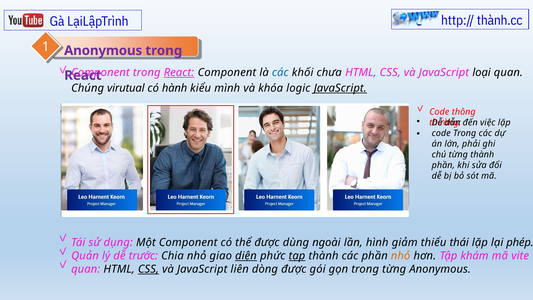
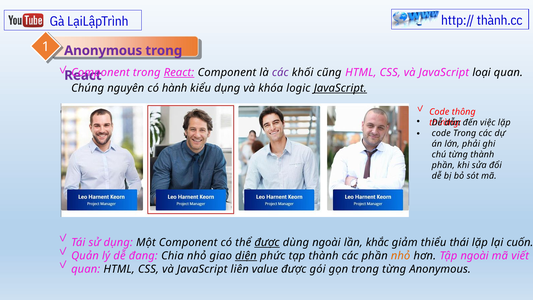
các at (280, 72) colour: blue -> purple
chưa: chưa -> cũng
virutual: virutual -> nguyên
kiểu mình: mình -> dụng
được at (267, 242) underline: none -> present
hình: hình -> khắc
phép: phép -> cuốn
trước: trước -> đang
tạp underline: present -> none
Tập khám: khám -> ngoài
vite: vite -> viết
CSS at (148, 269) underline: present -> none
dòng: dòng -> value
